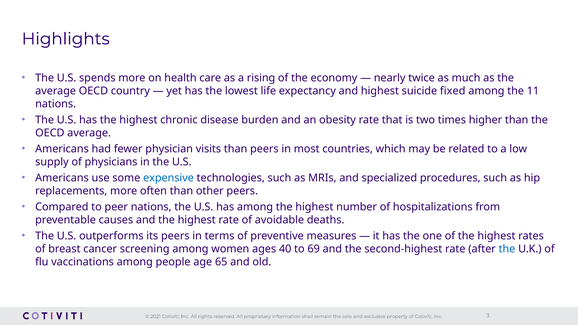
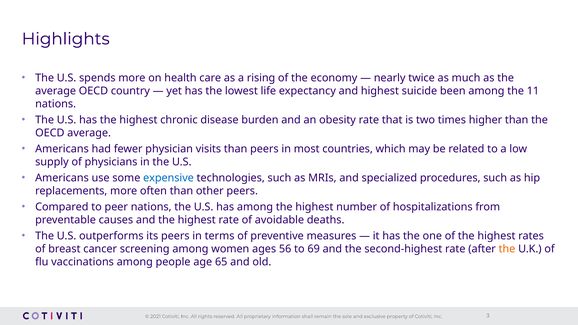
fixed: fixed -> been
40: 40 -> 56
the at (507, 249) colour: blue -> orange
